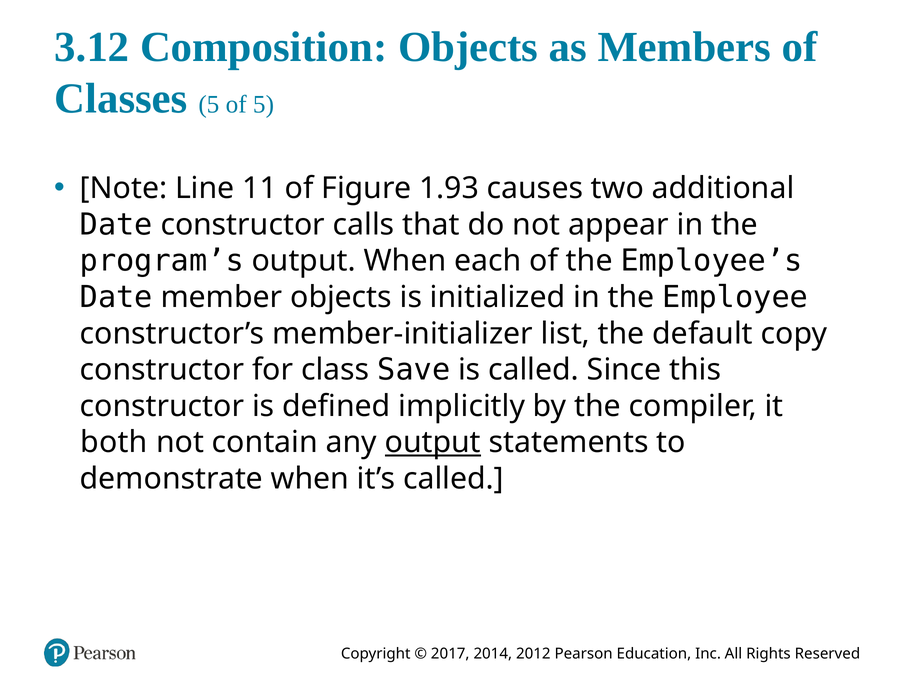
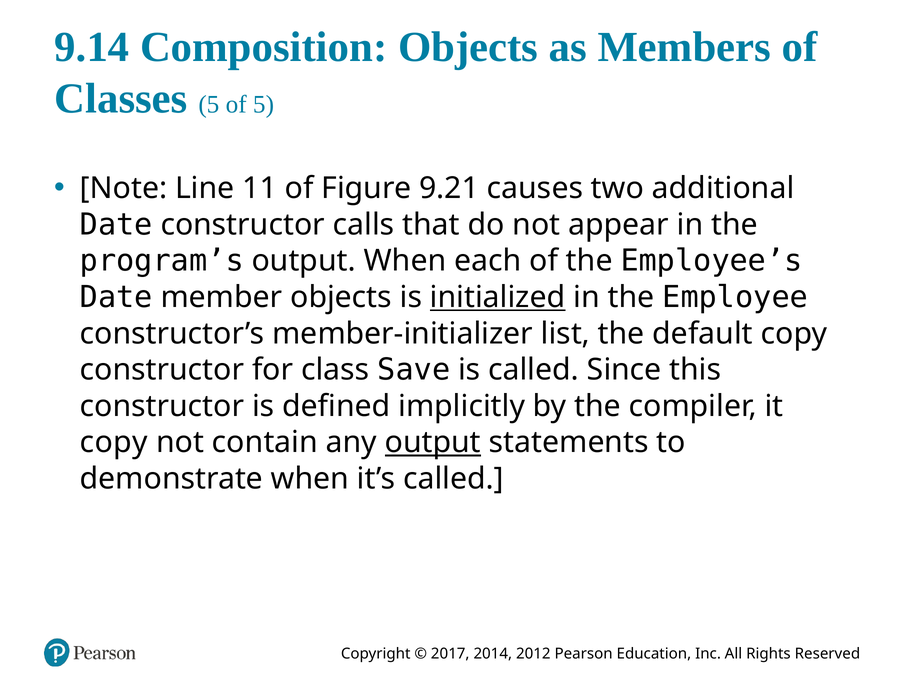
3.12: 3.12 -> 9.14
1.93: 1.93 -> 9.21
initialized underline: none -> present
both at (114, 443): both -> copy
